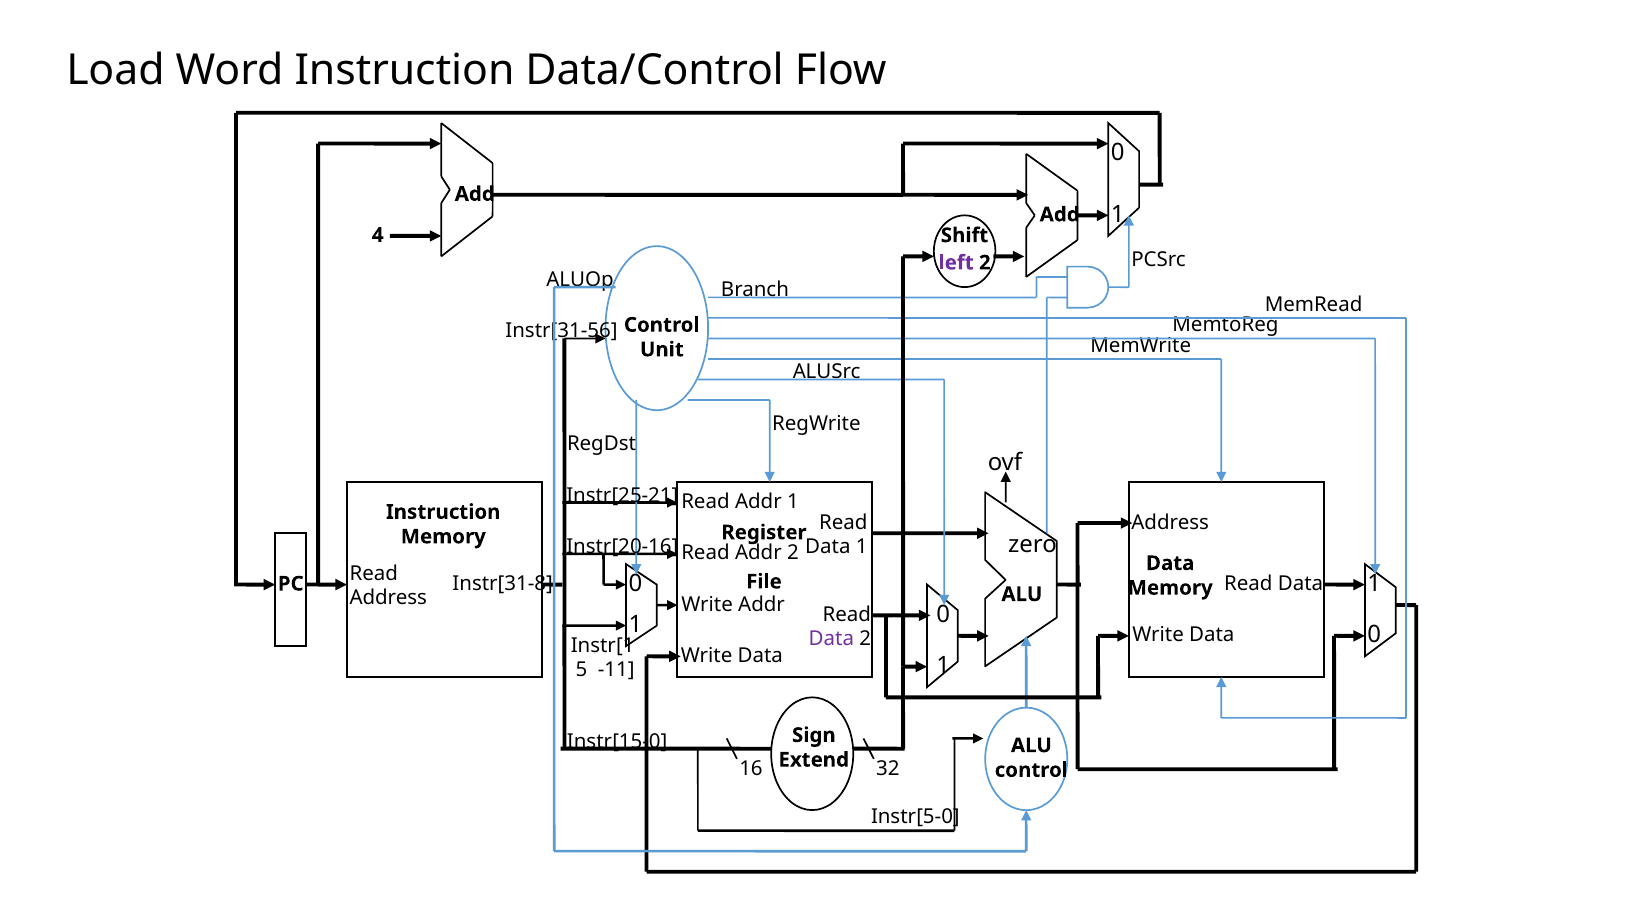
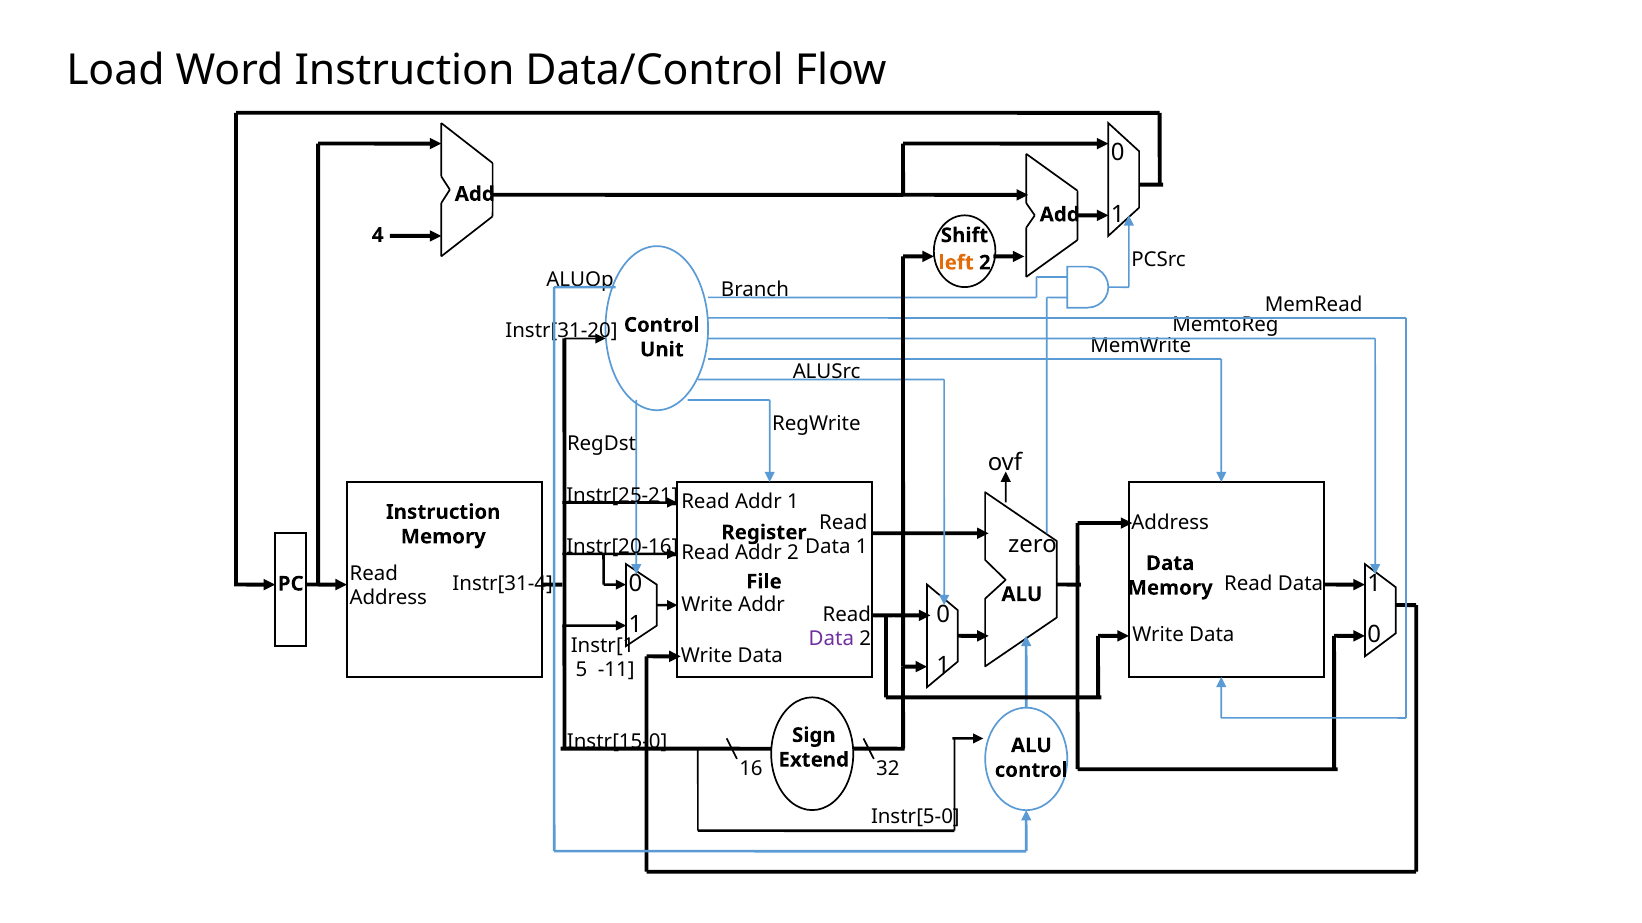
left colour: purple -> orange
Instr[31-56: Instr[31-56 -> Instr[31-20
Instr[31-8: Instr[31-8 -> Instr[31-4
